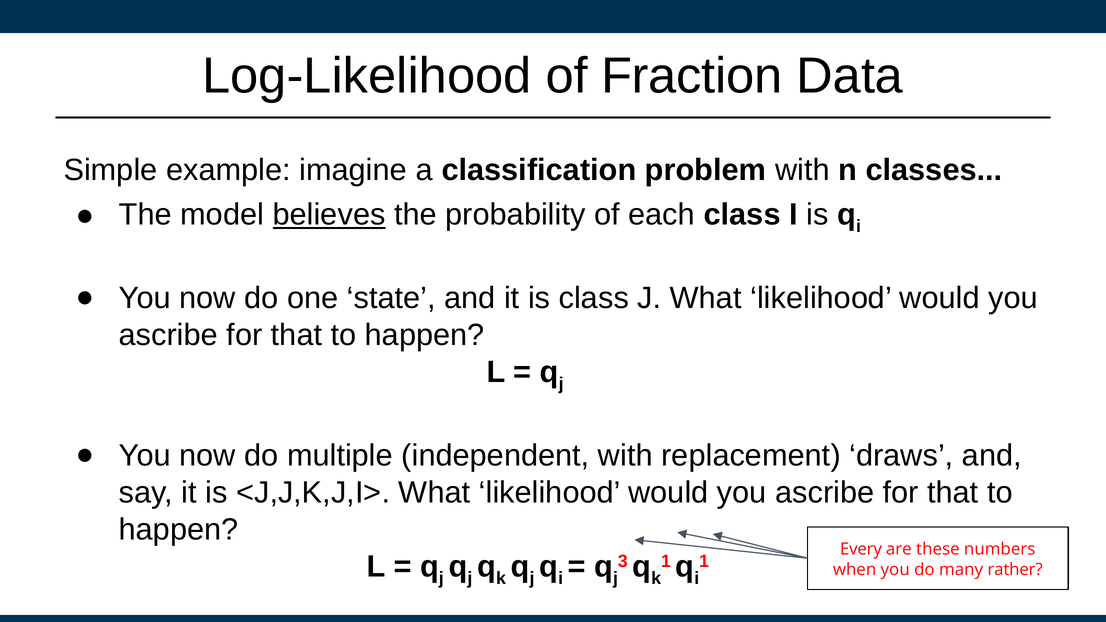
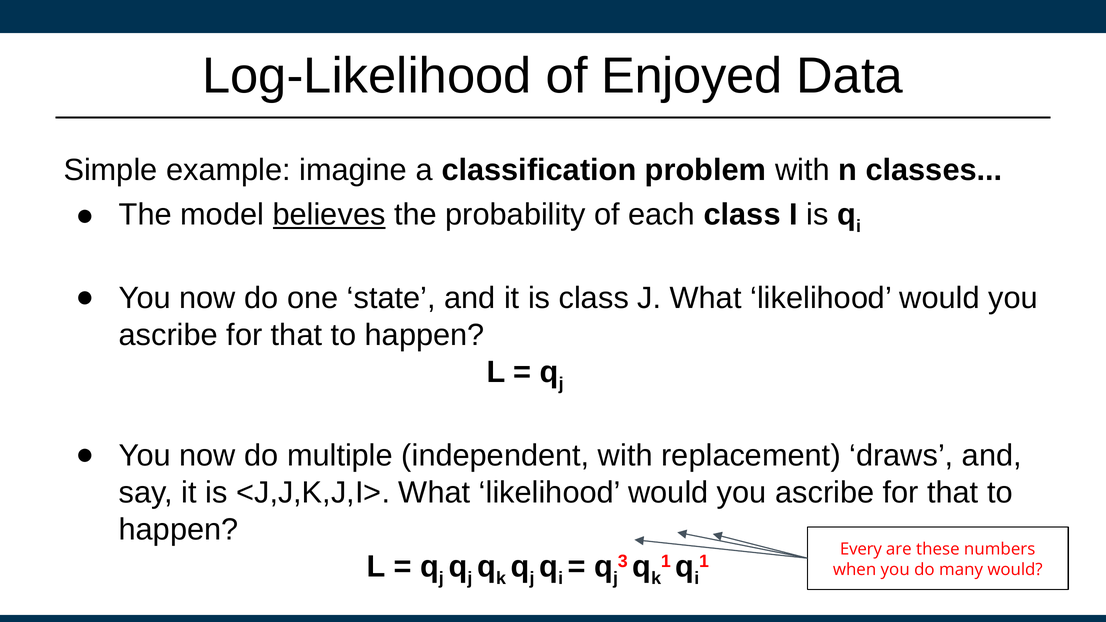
Fraction: Fraction -> Enjoyed
many rather: rather -> would
